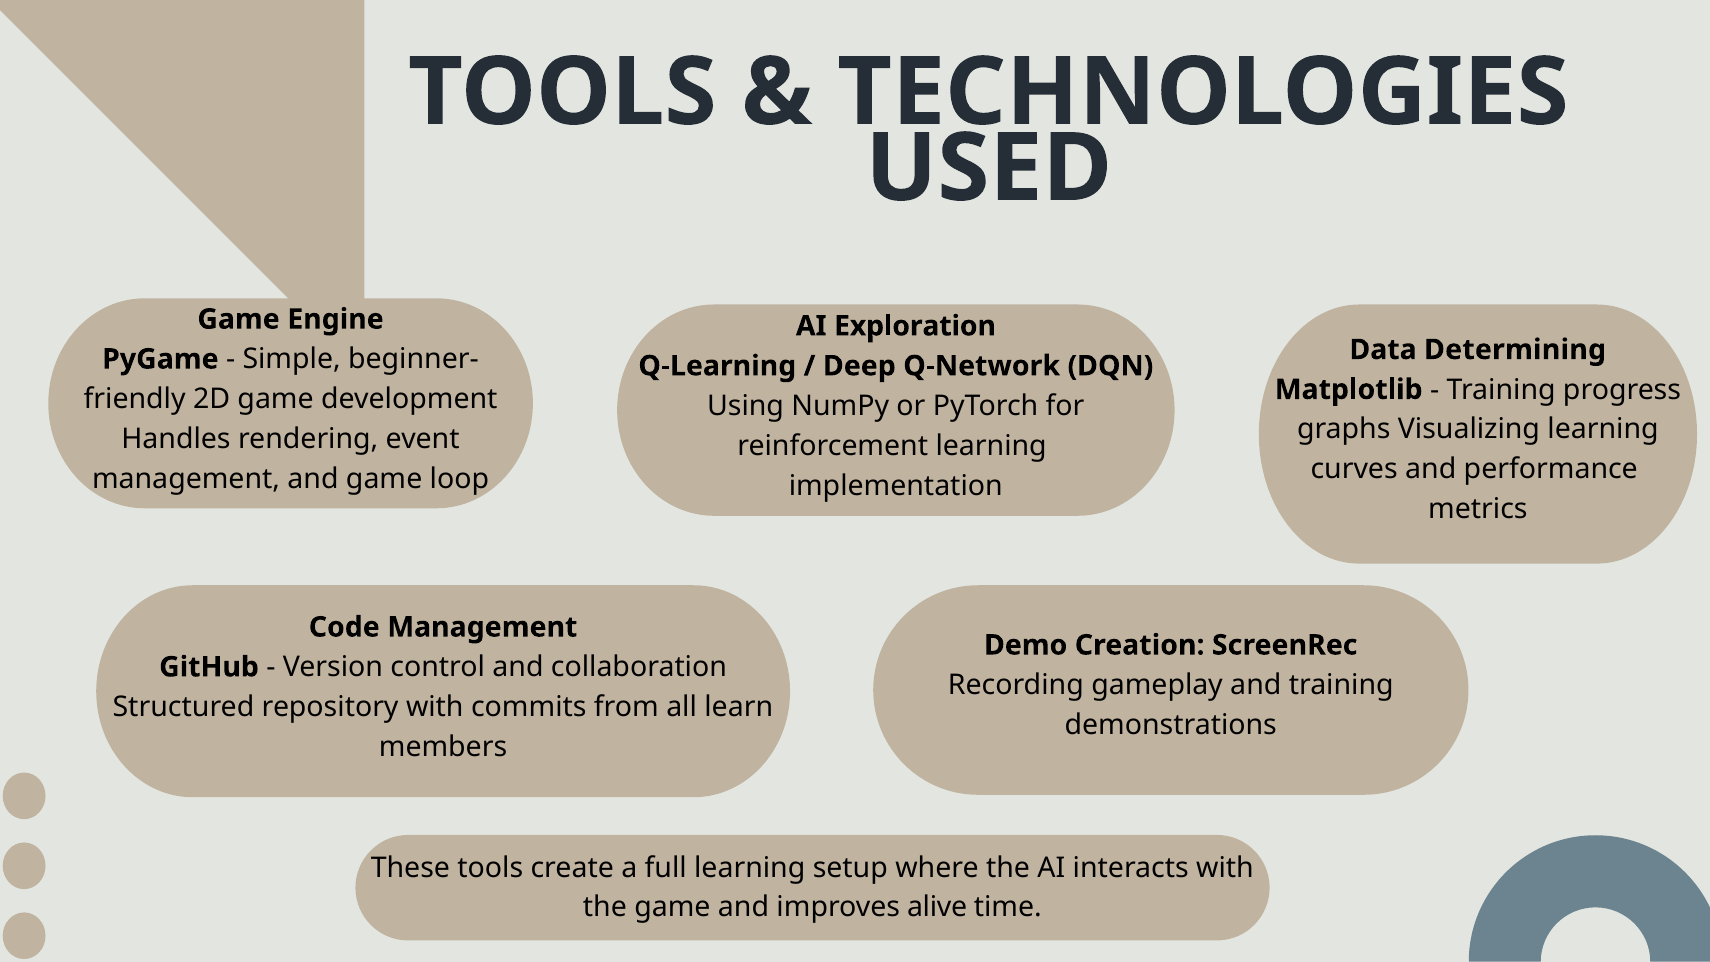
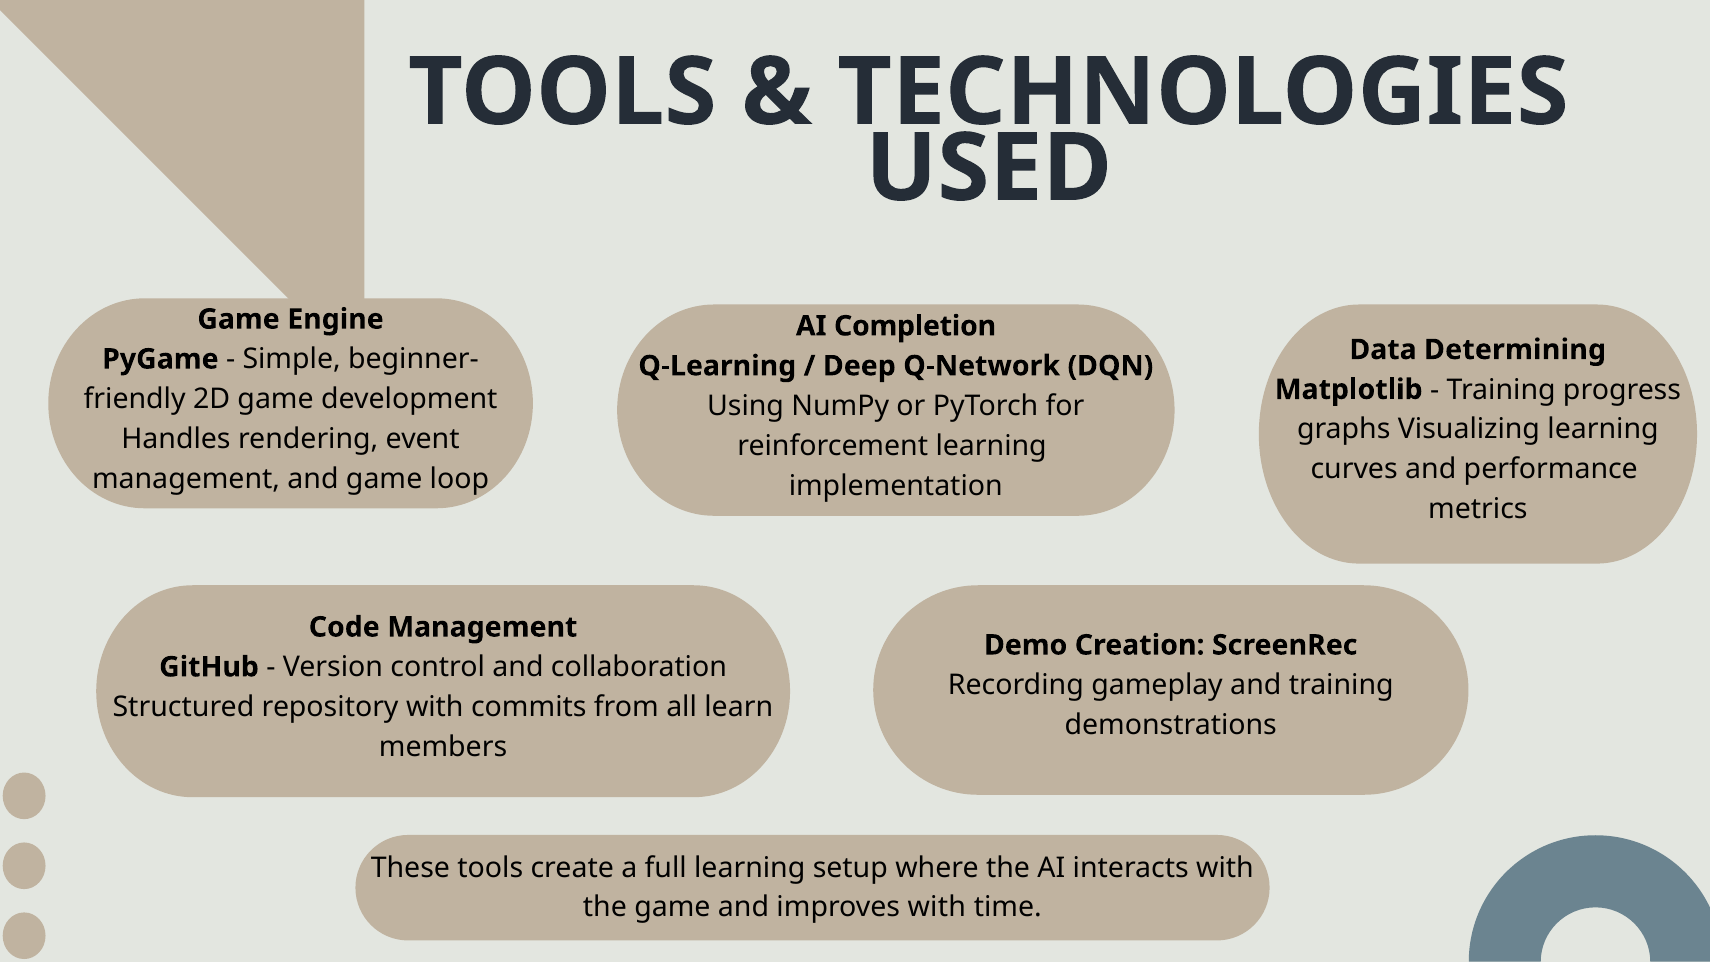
Exploration: Exploration -> Completion
improves alive: alive -> with
